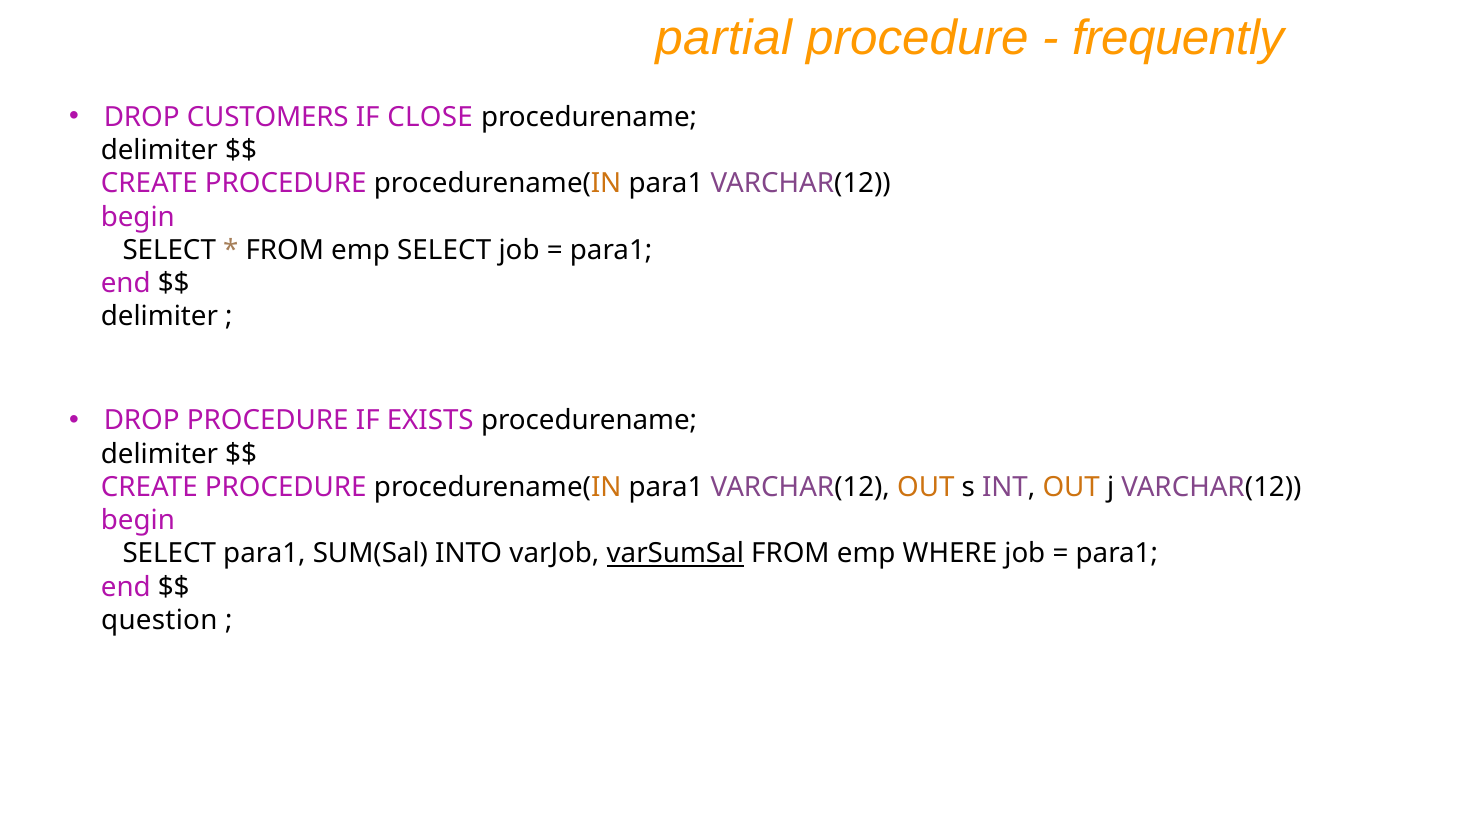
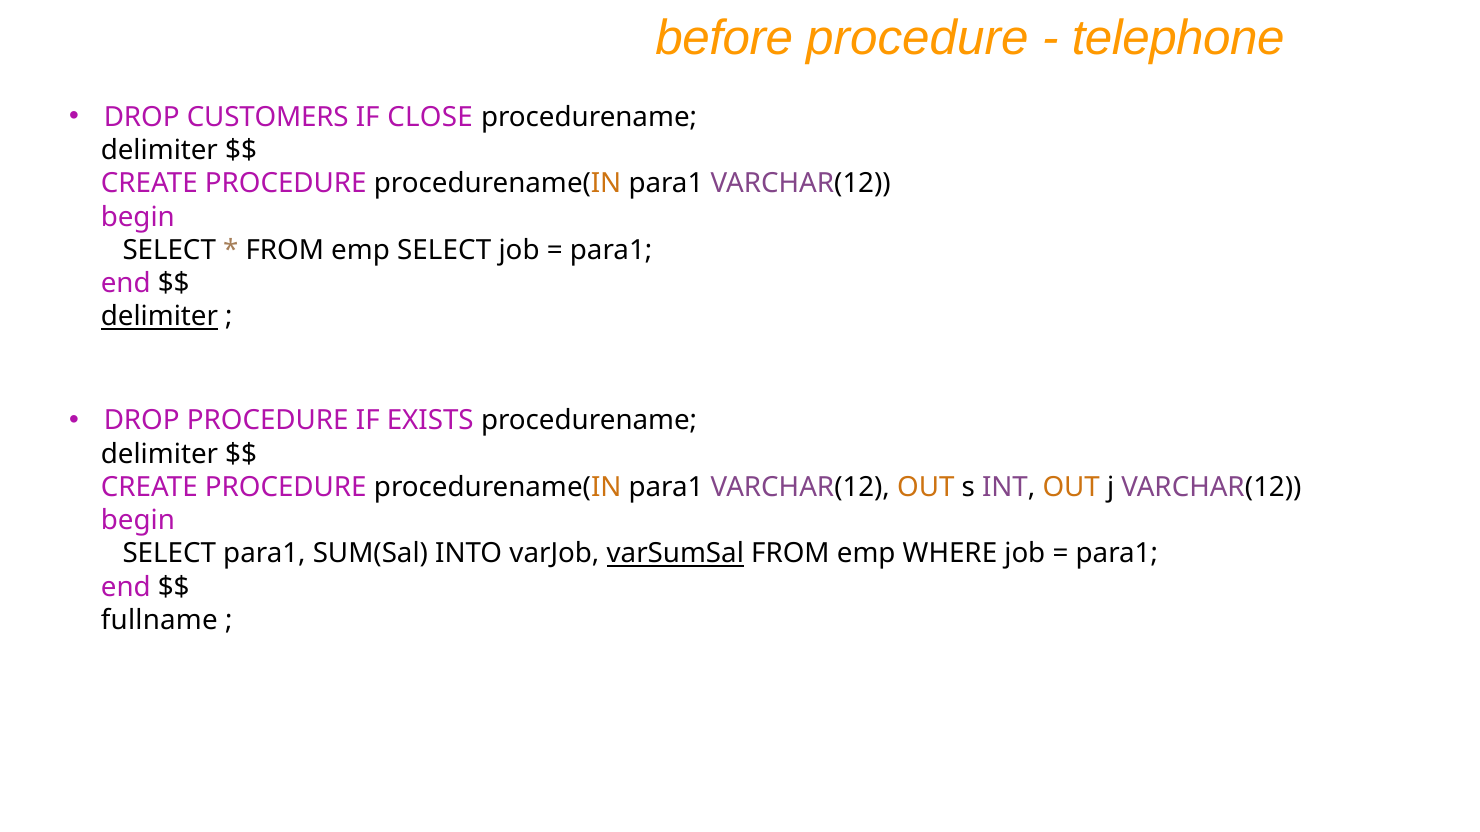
partial: partial -> before
frequently: frequently -> telephone
delimiter at (159, 317) underline: none -> present
question: question -> fullname
